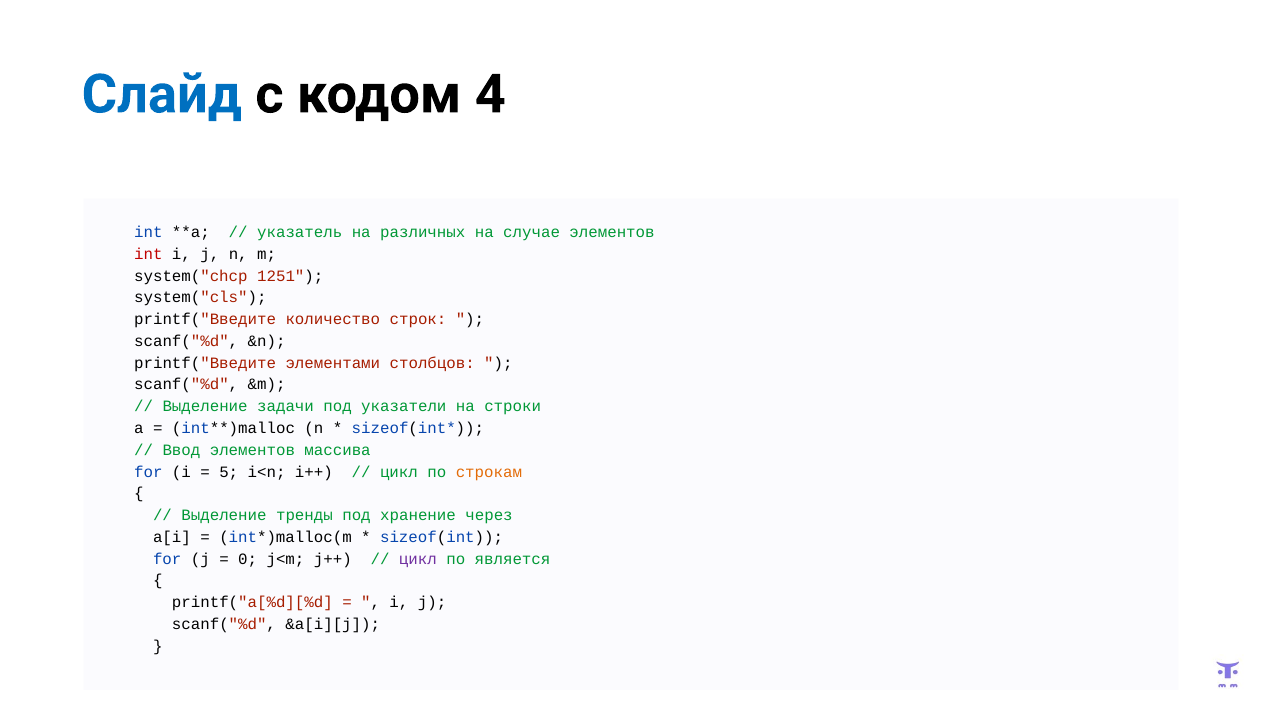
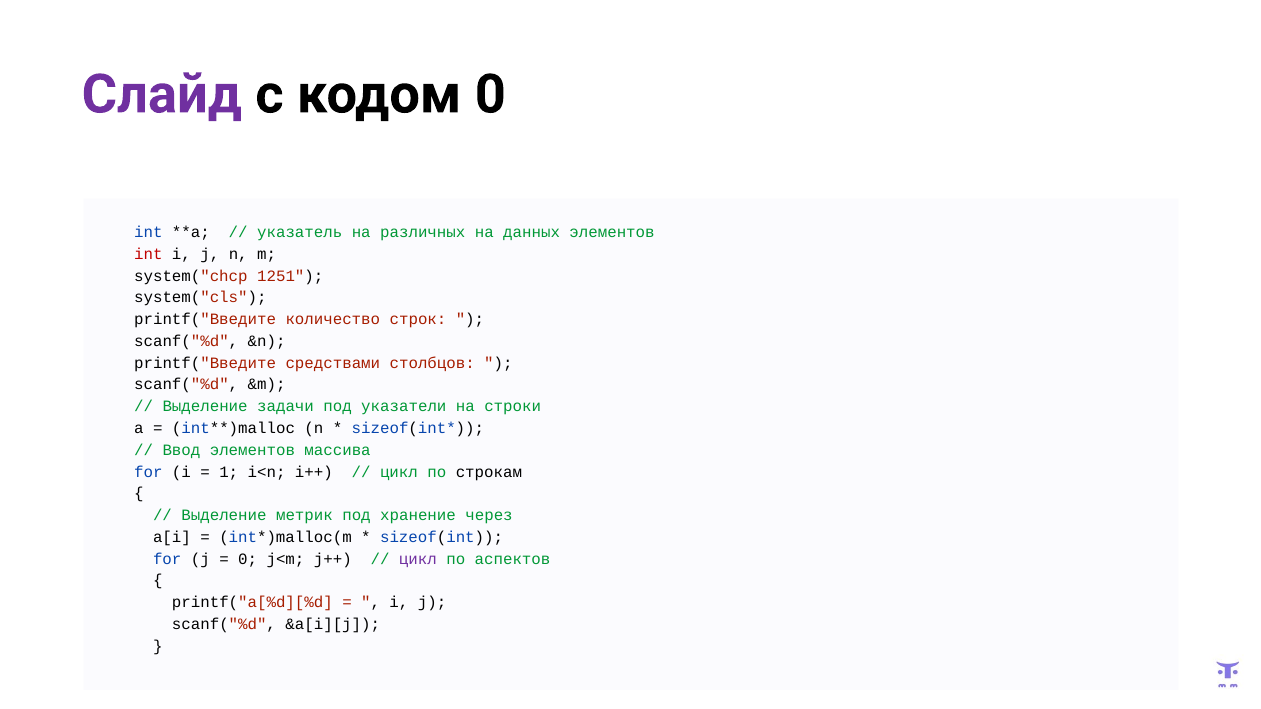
Слайд colour: blue -> purple
кодом 4: 4 -> 0
случае: случае -> данных
элементами: элементами -> средствами
5: 5 -> 1
строкам colour: orange -> black
тренды: тренды -> метрик
является: является -> аспектов
